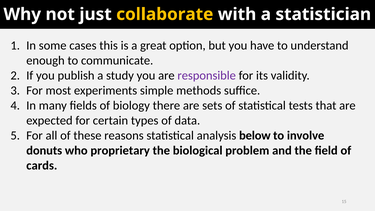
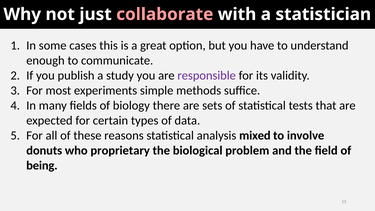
collaborate colour: yellow -> pink
below: below -> mixed
cards: cards -> being
